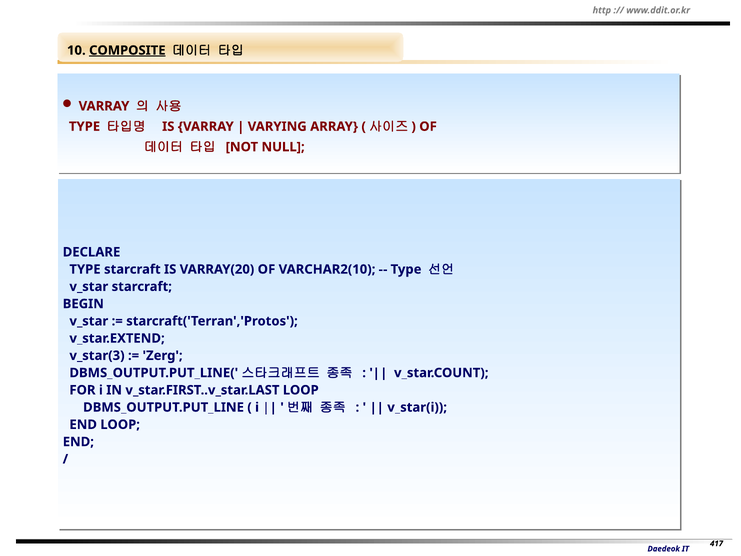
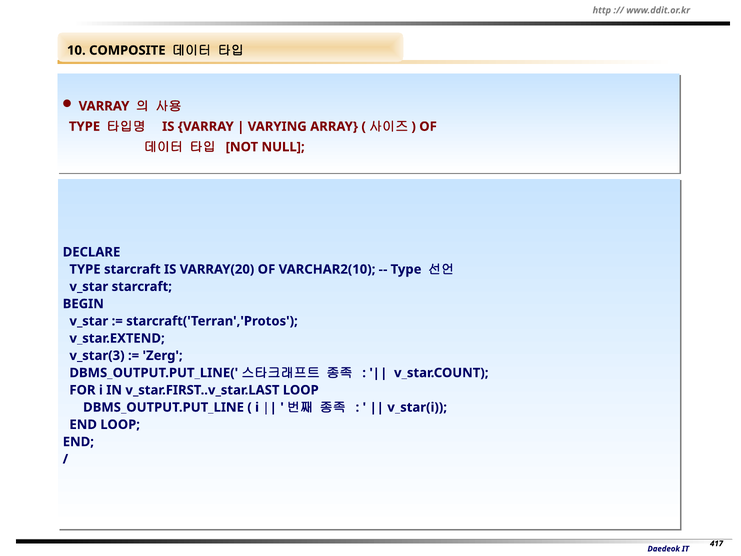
COMPOSITE underline: present -> none
